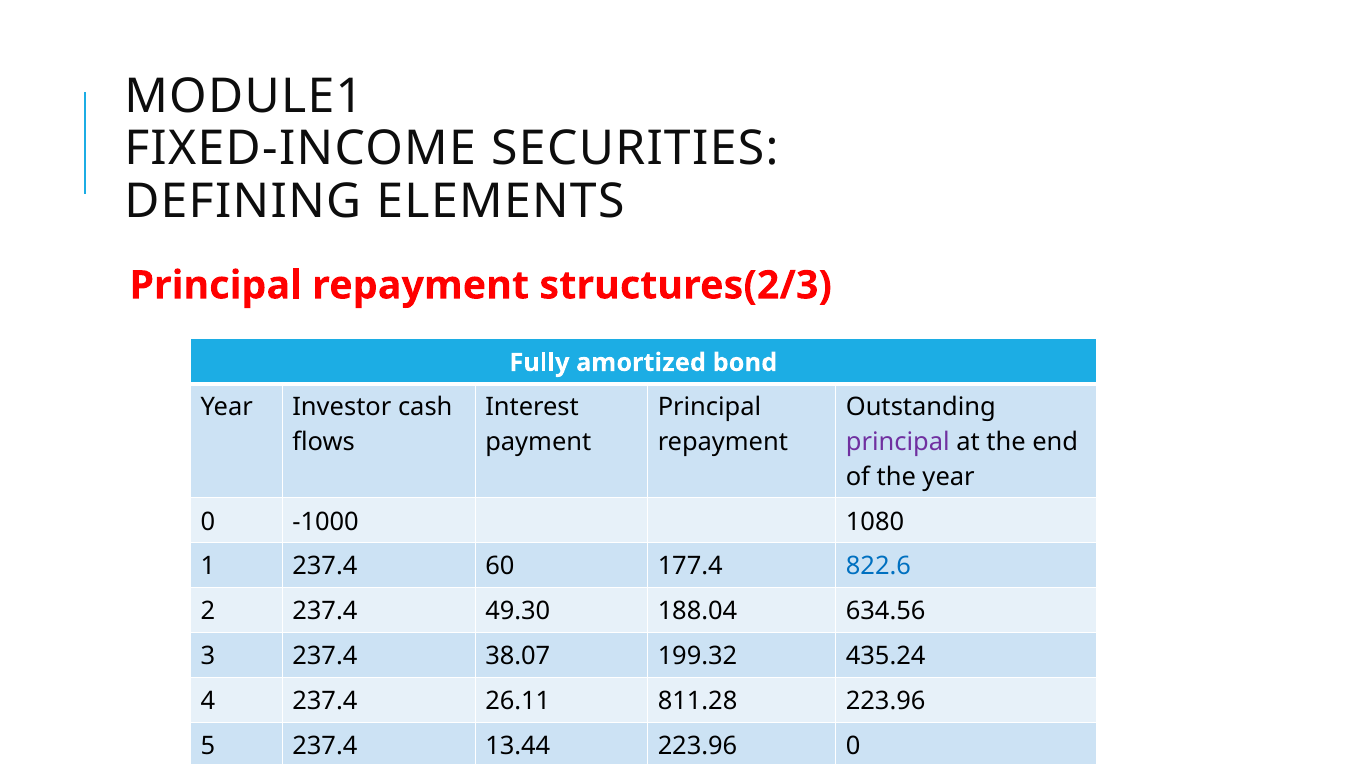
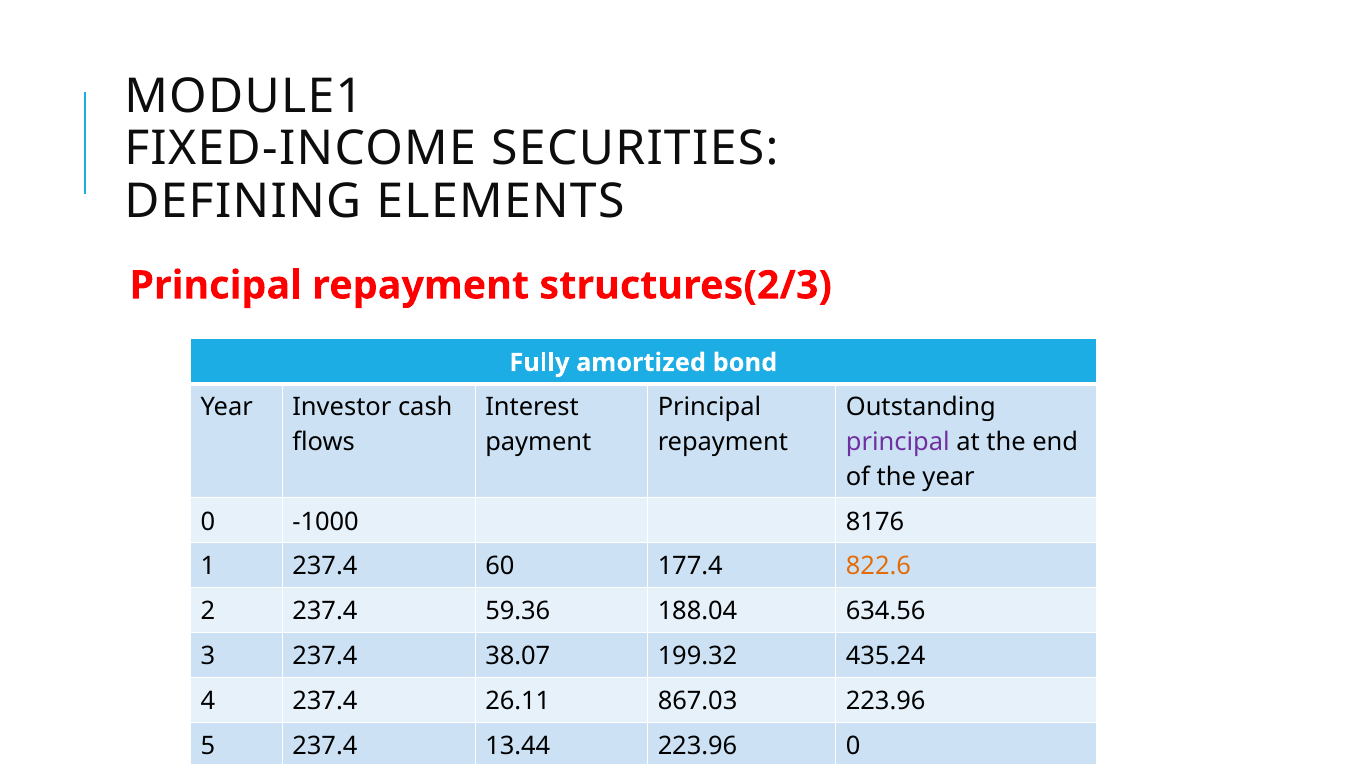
1080: 1080 -> 8176
822.6 colour: blue -> orange
49.30: 49.30 -> 59.36
811.28: 811.28 -> 867.03
